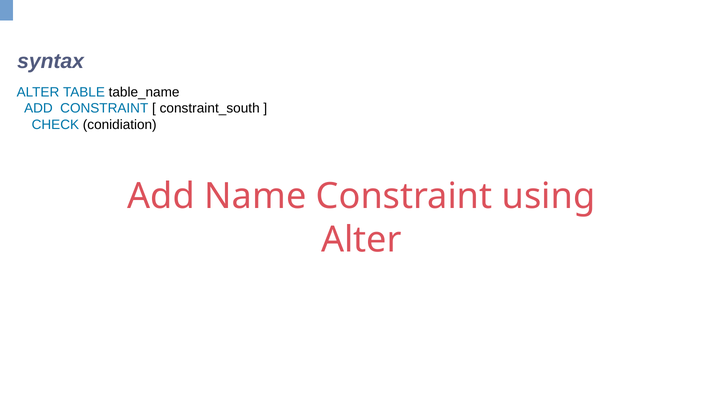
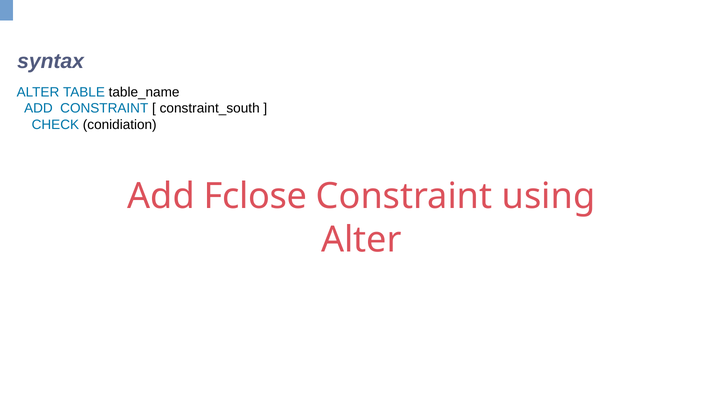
Name: Name -> Fclose
